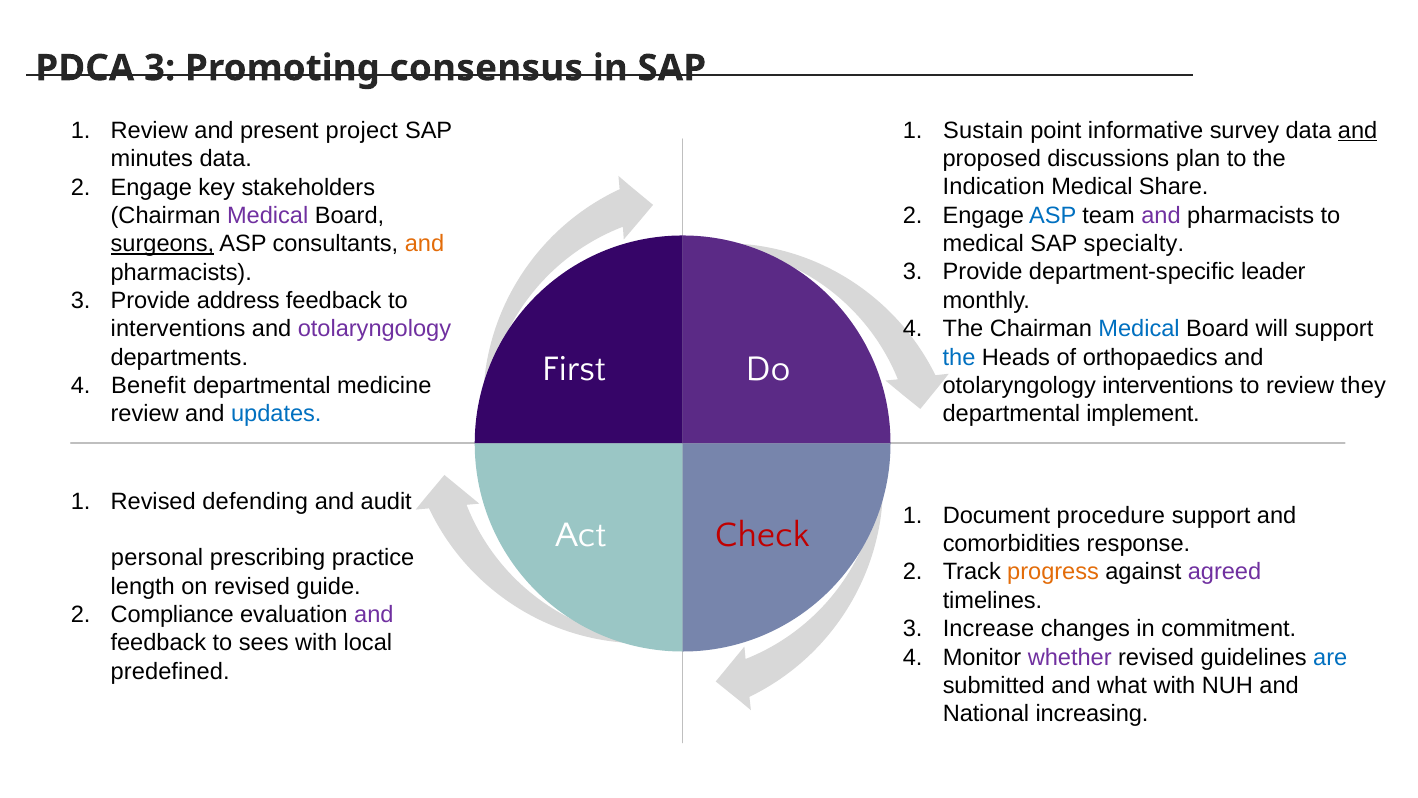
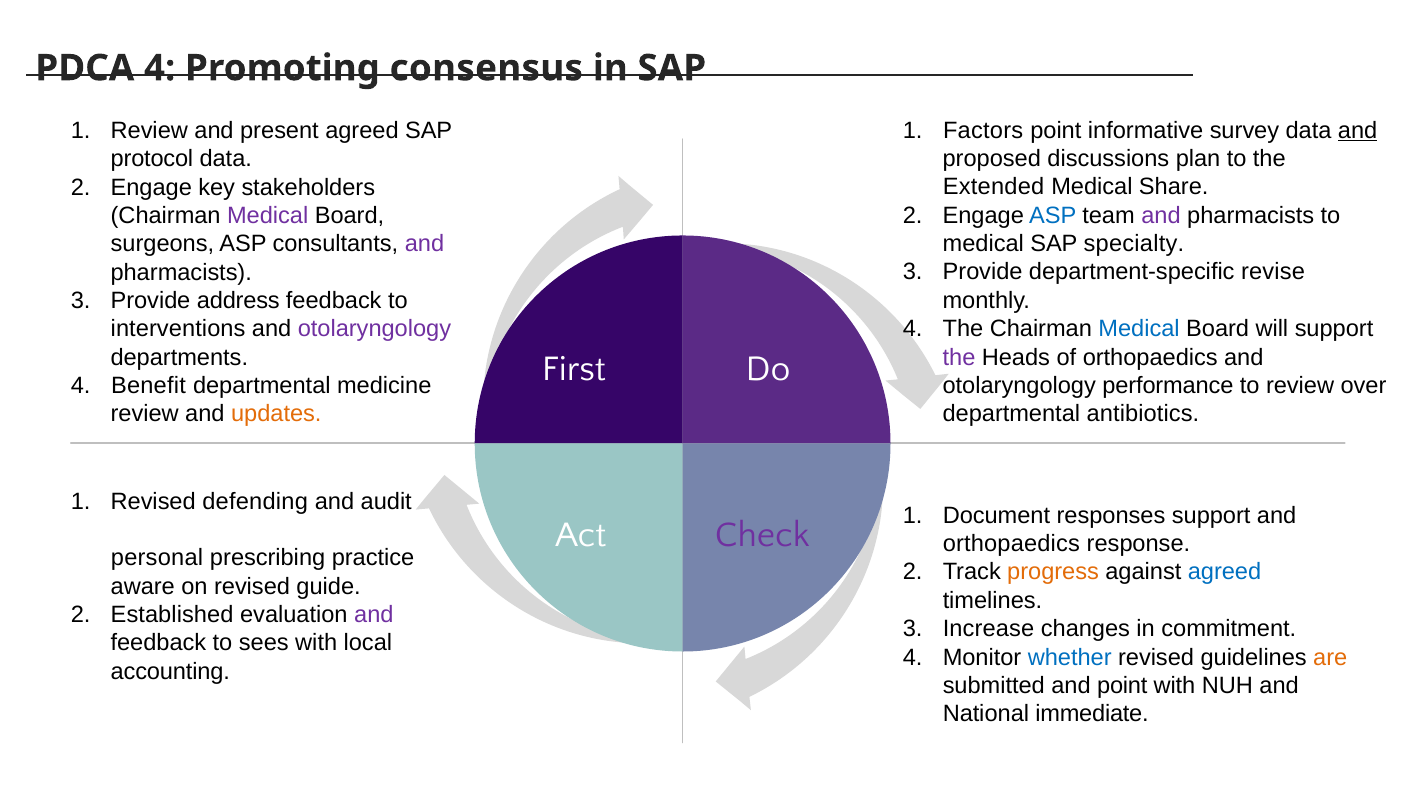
PDCA 3: 3 -> 4
Sustain: Sustain -> Factors
present project: project -> agreed
minutes: minutes -> protocol
Indication: Indication -> Extended
surgeons underline: present -> none
and at (424, 244) colour: orange -> purple
leader: leader -> revise
the at (959, 357) colour: blue -> purple
otolaryngology interventions: interventions -> performance
they: they -> over
implement: implement -> antibiotics
updates colour: blue -> orange
procedure: procedure -> responses
Check colour: red -> purple
comorbidities at (1012, 544): comorbidities -> orthopaedics
agreed at (1225, 572) colour: purple -> blue
length: length -> aware
Compliance: Compliance -> Established
whether colour: purple -> blue
are colour: blue -> orange
predefined: predefined -> accounting
and what: what -> point
increasing: increasing -> immediate
